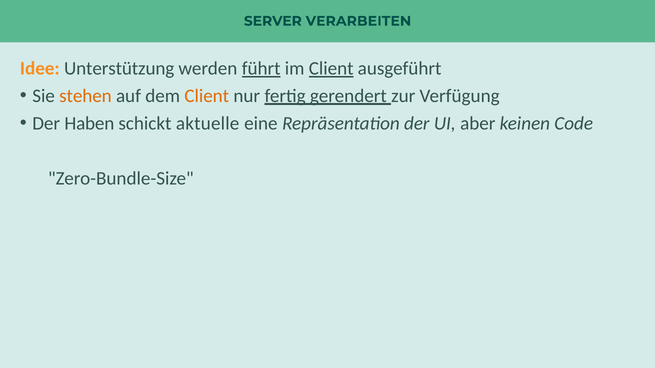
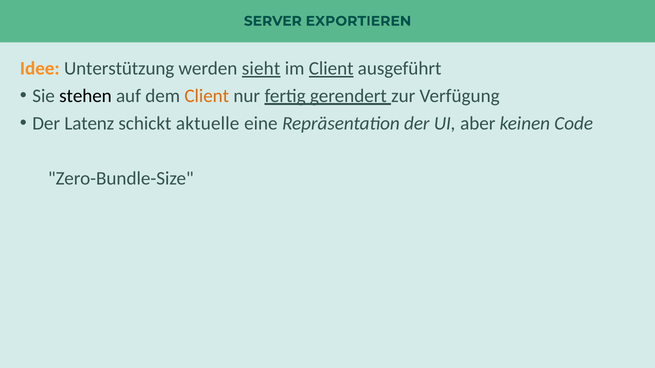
VERARBEITEN: VERARBEITEN -> EXPORTIEREN
führt: führt -> sieht
stehen colour: orange -> black
Haben: Haben -> Latenz
